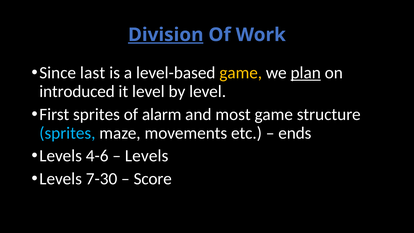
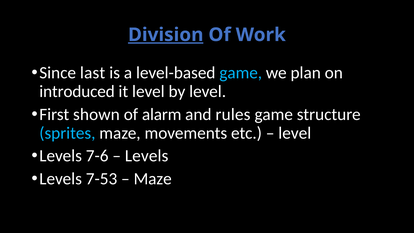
game at (241, 73) colour: yellow -> light blue
plan underline: present -> none
First sprites: sprites -> shown
most: most -> rules
ends at (295, 133): ends -> level
4-6: 4-6 -> 7-6
7-30: 7-30 -> 7-53
Score at (153, 179): Score -> Maze
